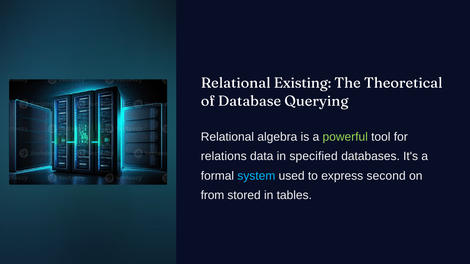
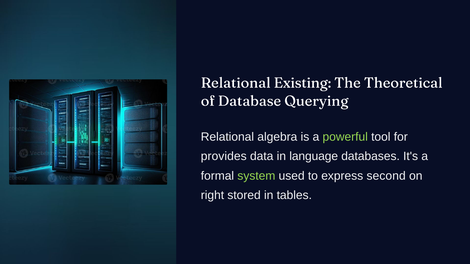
relations: relations -> provides
specified: specified -> language
system colour: light blue -> light green
from: from -> right
